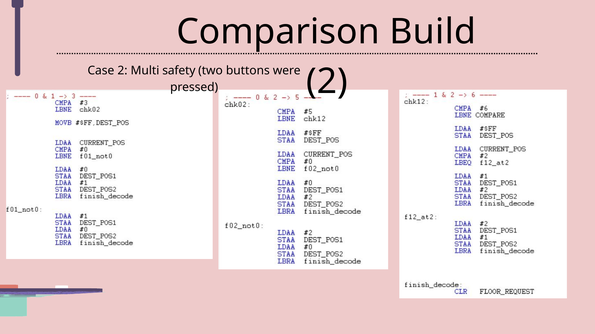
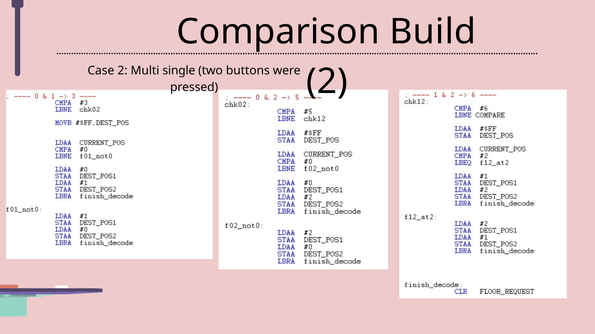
safety: safety -> single
